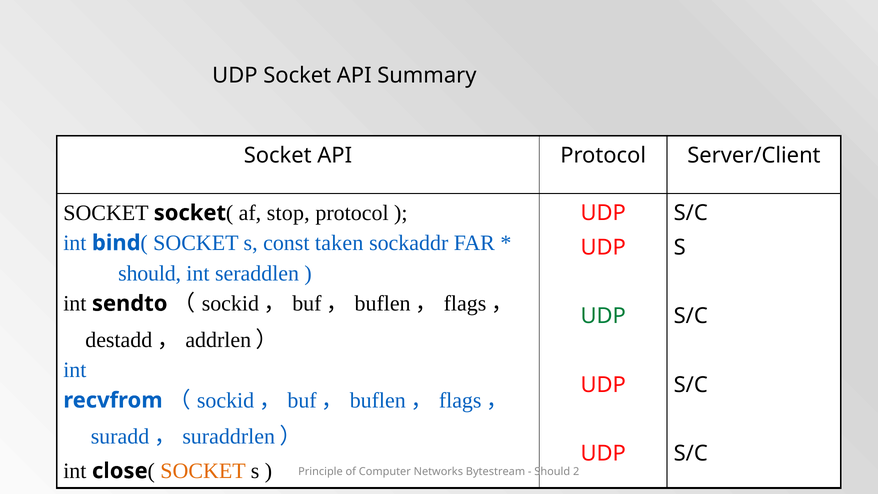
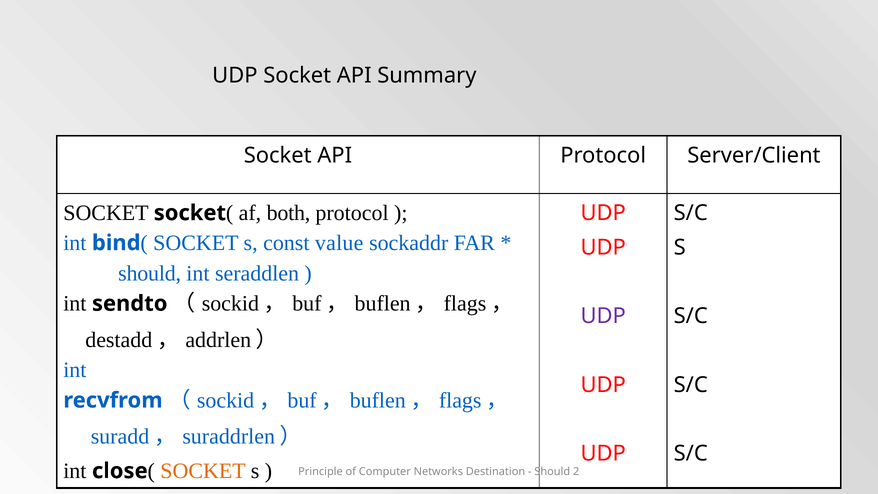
stop: stop -> both
taken: taken -> value
UDP at (603, 316) colour: green -> purple
Bytestream: Bytestream -> Destination
